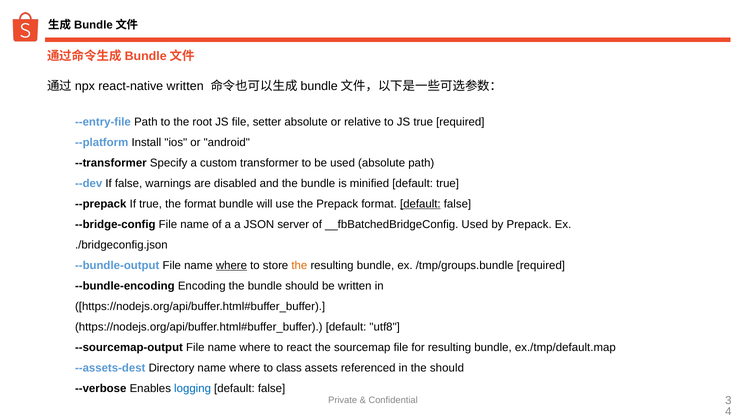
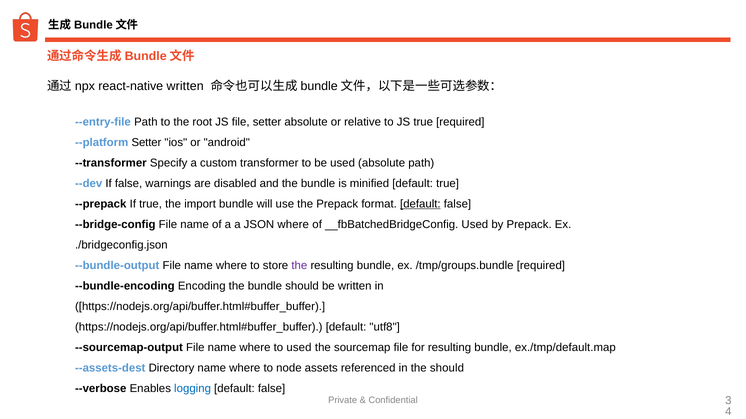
--platform Install: Install -> Setter
the format: format -> import
JSON server: server -> where
where at (231, 266) underline: present -> none
the at (299, 266) colour: orange -> purple
to react: react -> used
class: class -> node
